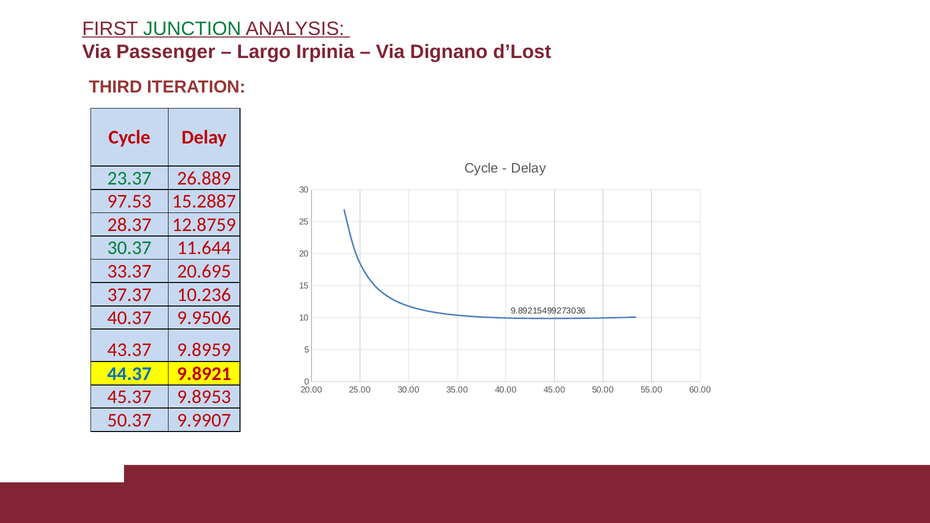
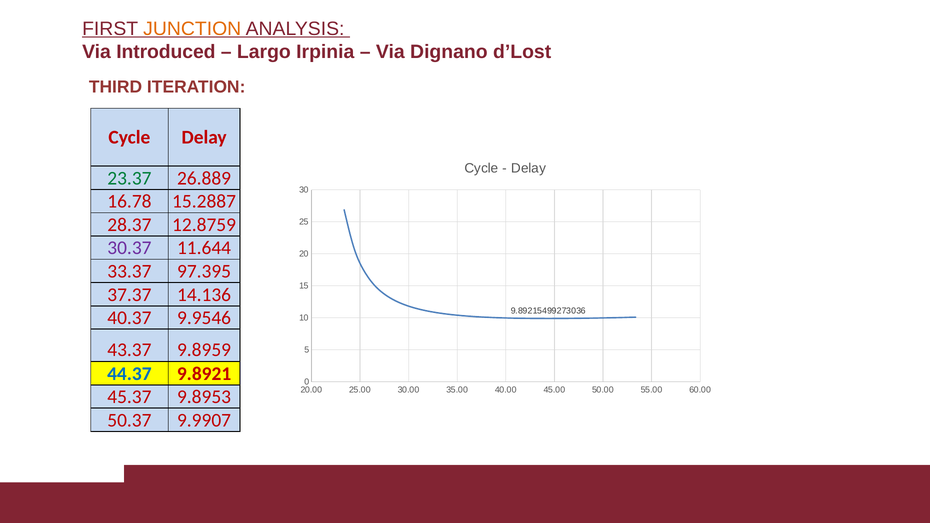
JUNCTION colour: green -> orange
Passenger: Passenger -> Introduced
97.53: 97.53 -> 16.78
30.37 colour: green -> purple
20.695: 20.695 -> 97.395
10.236: 10.236 -> 14.136
9.9506: 9.9506 -> 9.9546
